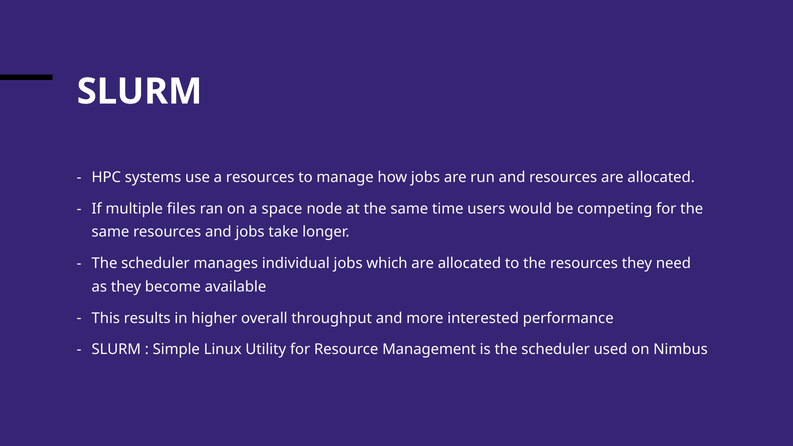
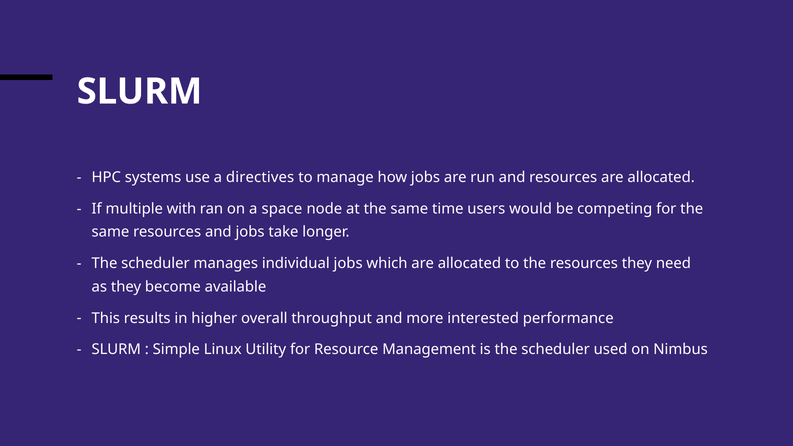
a resources: resources -> directives
files: files -> with
